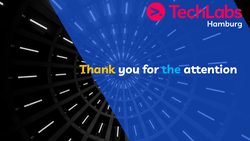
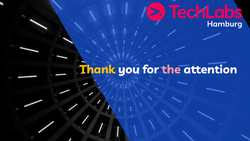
the colour: light blue -> pink
